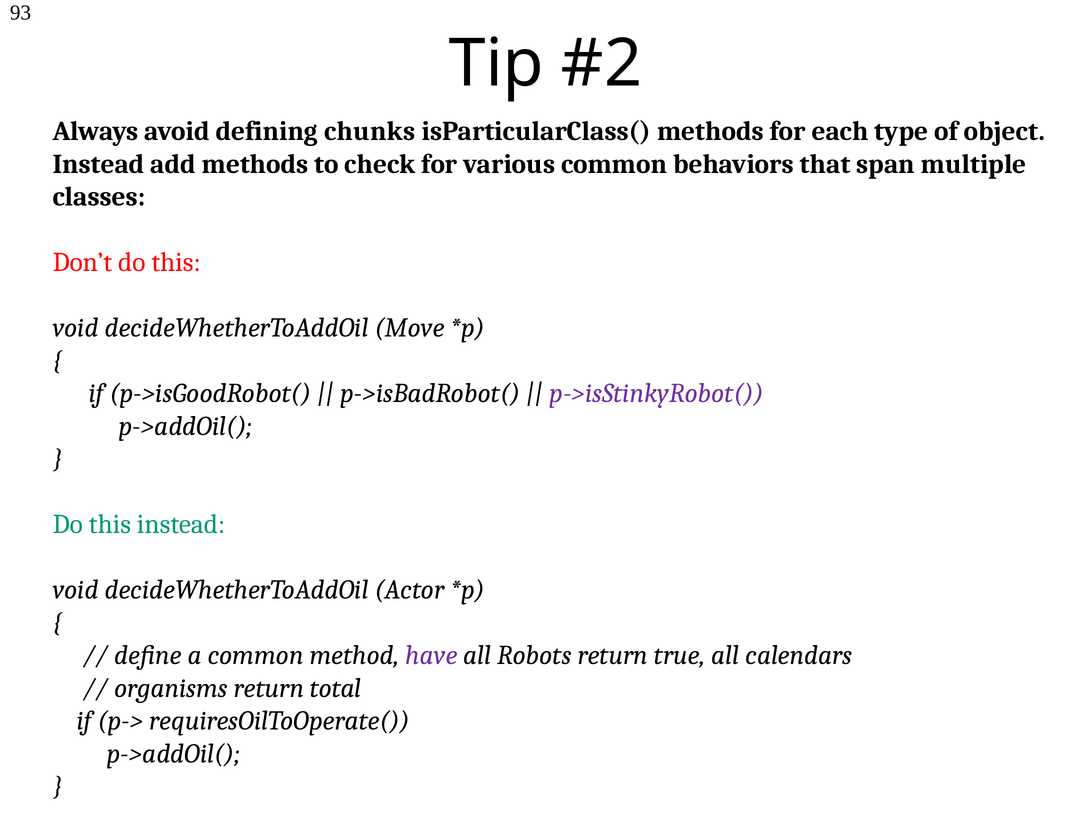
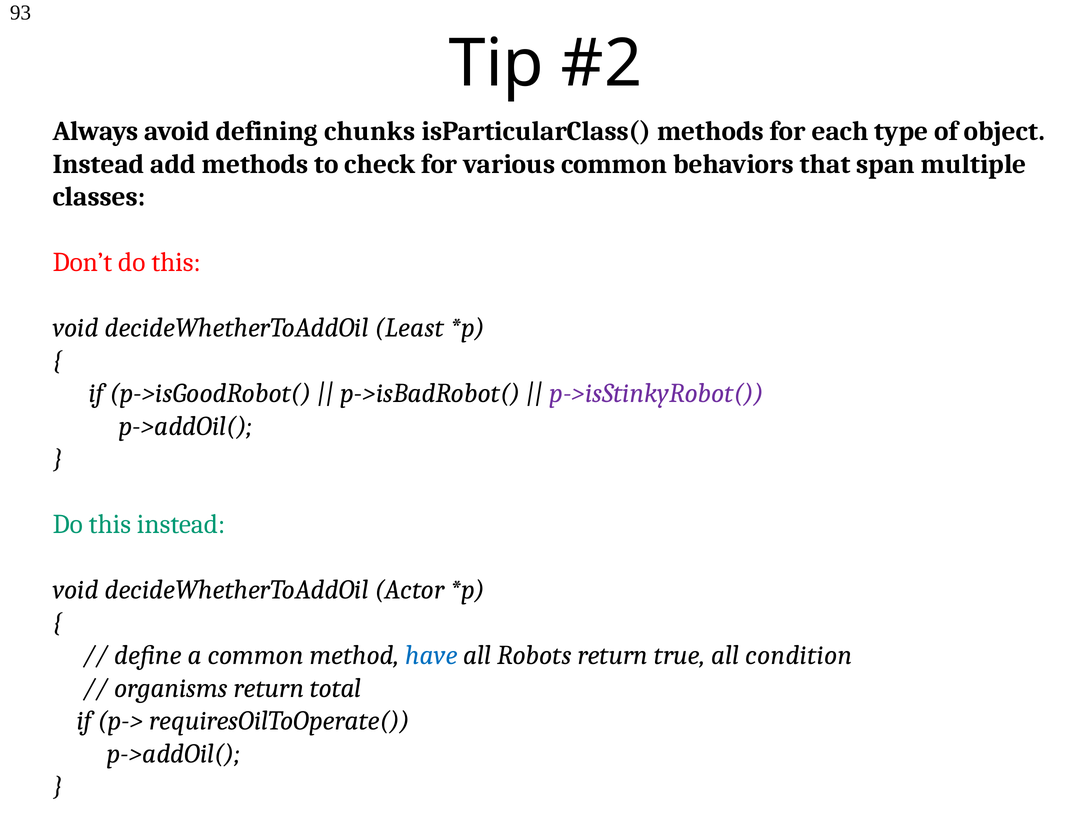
Move: Move -> Least
have colour: purple -> blue
calendars: calendars -> condition
